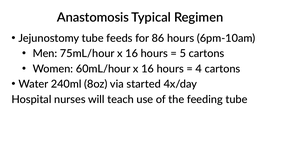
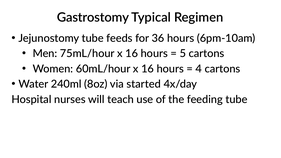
Anastomosis: Anastomosis -> Gastrostomy
86: 86 -> 36
